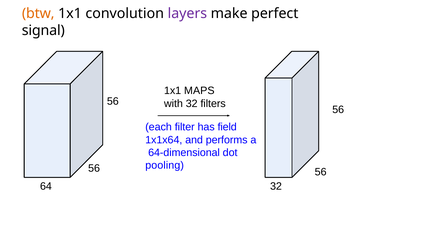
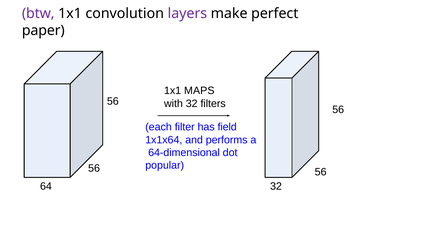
btw colour: orange -> purple
signal: signal -> paper
pooling: pooling -> popular
